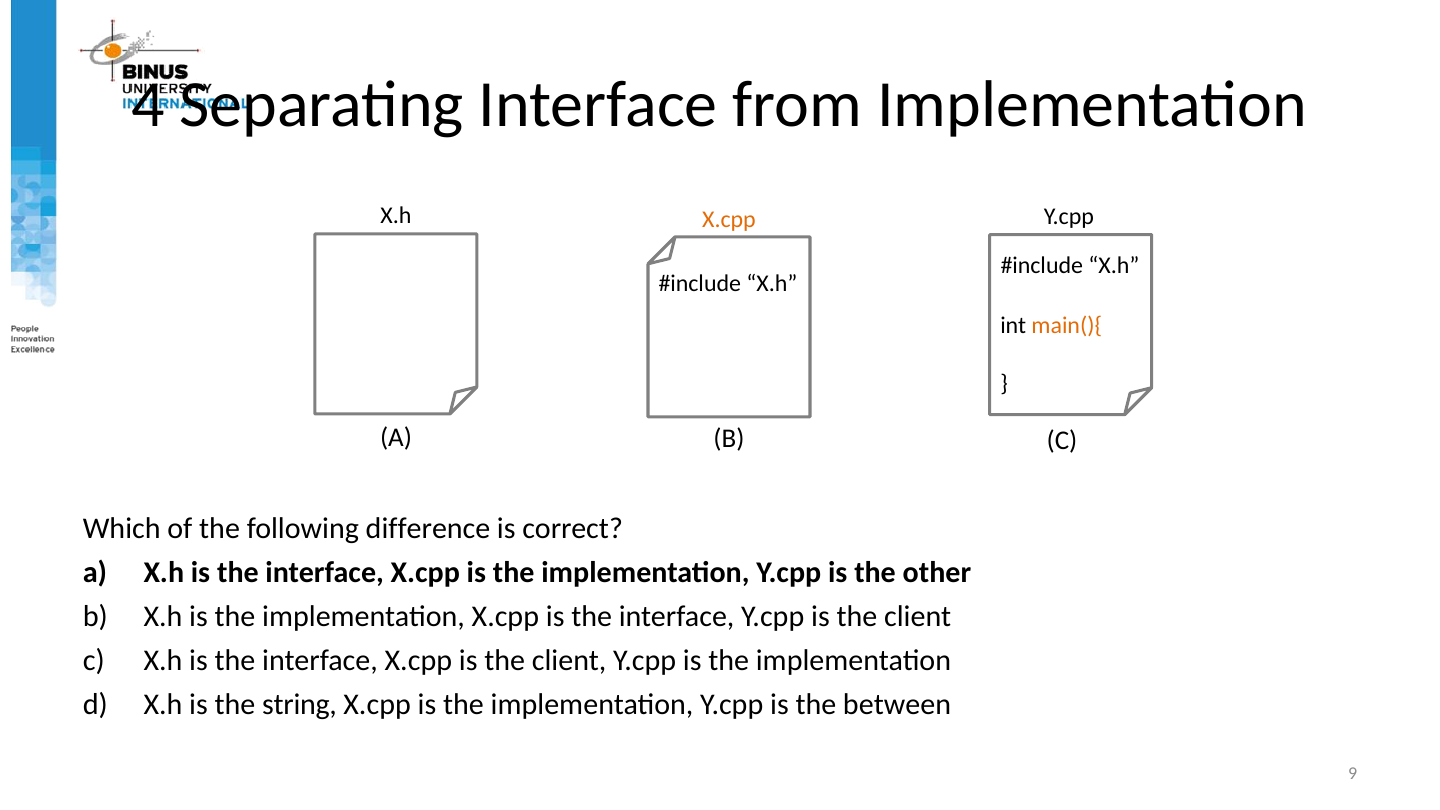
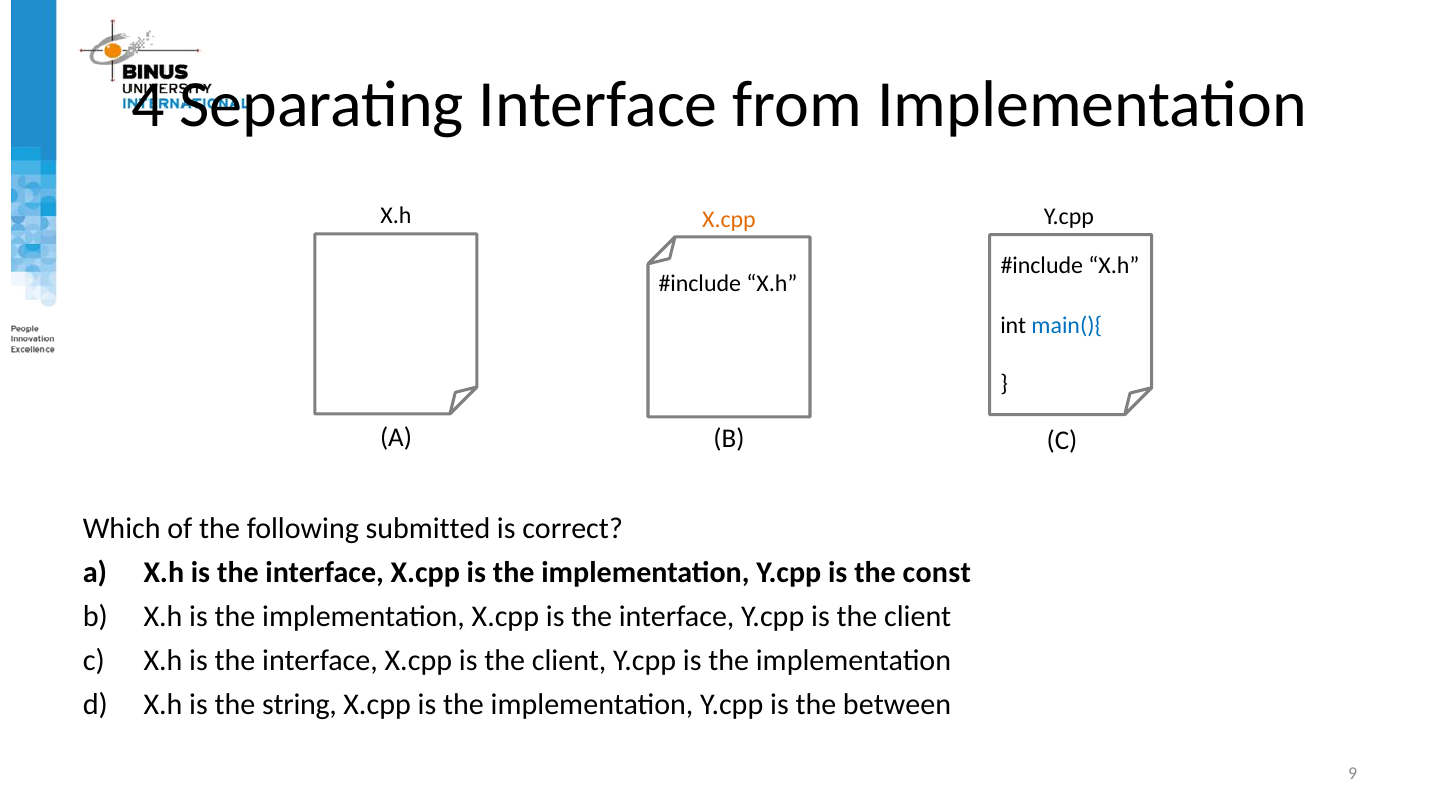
main(){ colour: orange -> blue
difference: difference -> submitted
other: other -> const
